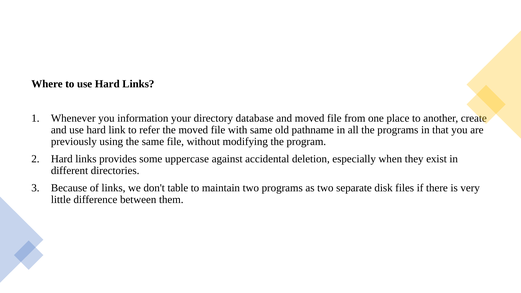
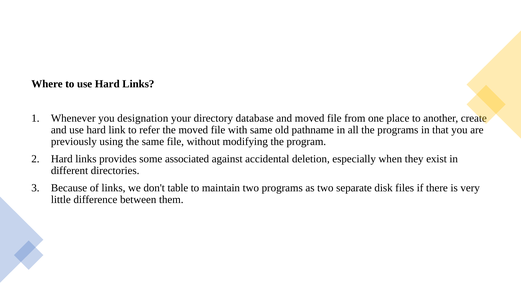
information: information -> designation
uppercase: uppercase -> associated
